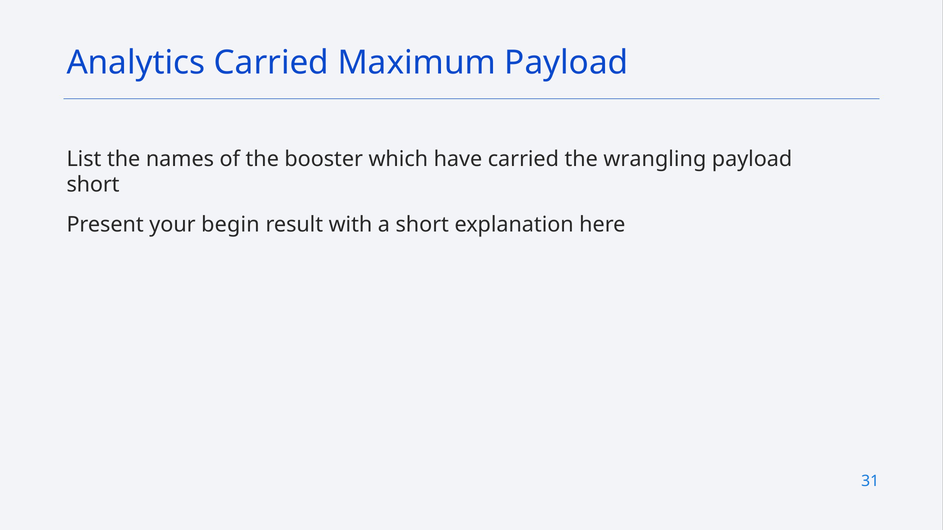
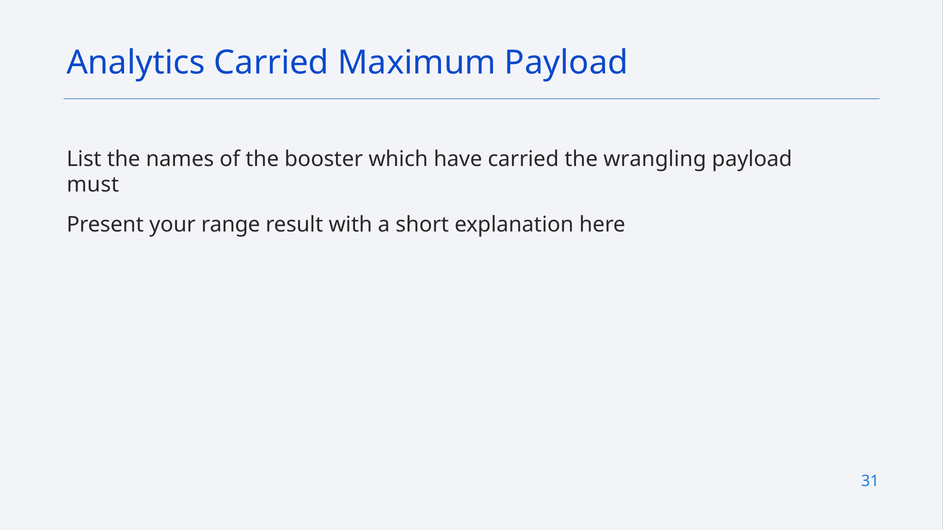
short at (93, 185): short -> must
begin: begin -> range
